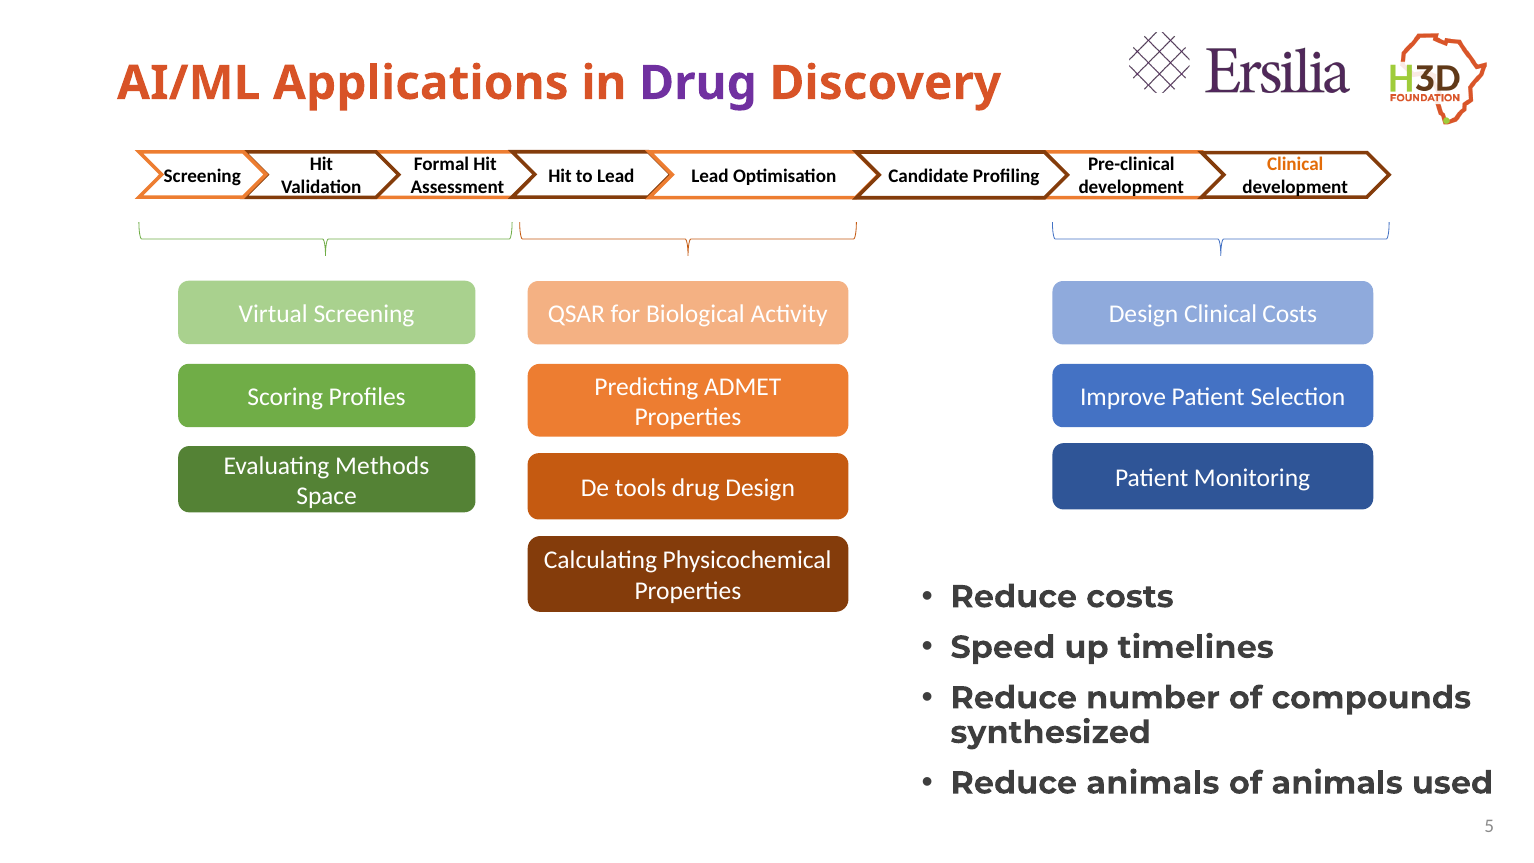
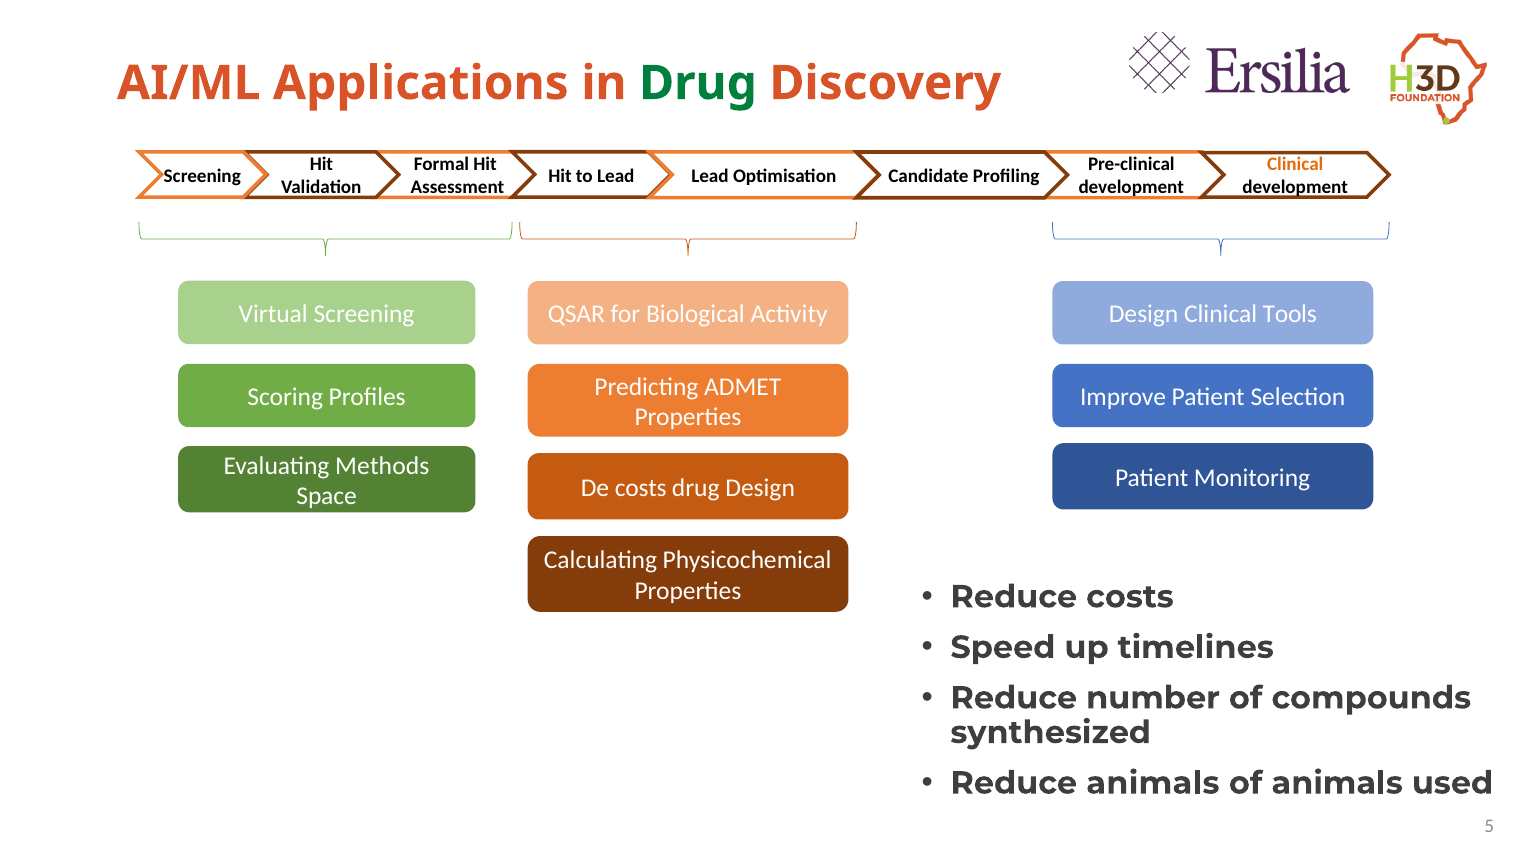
Drug at (698, 83) colour: purple -> green
Clinical Costs: Costs -> Tools
De tools: tools -> costs
